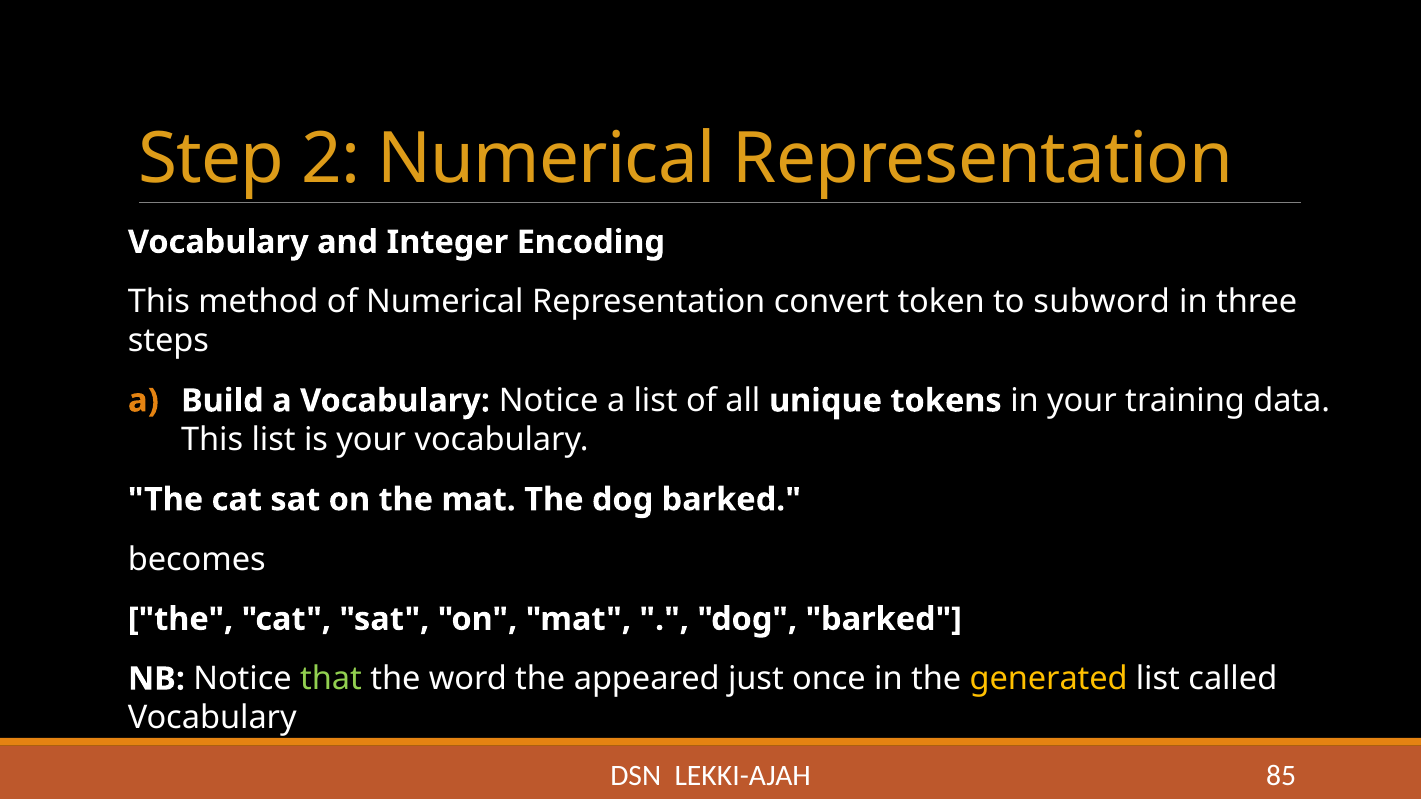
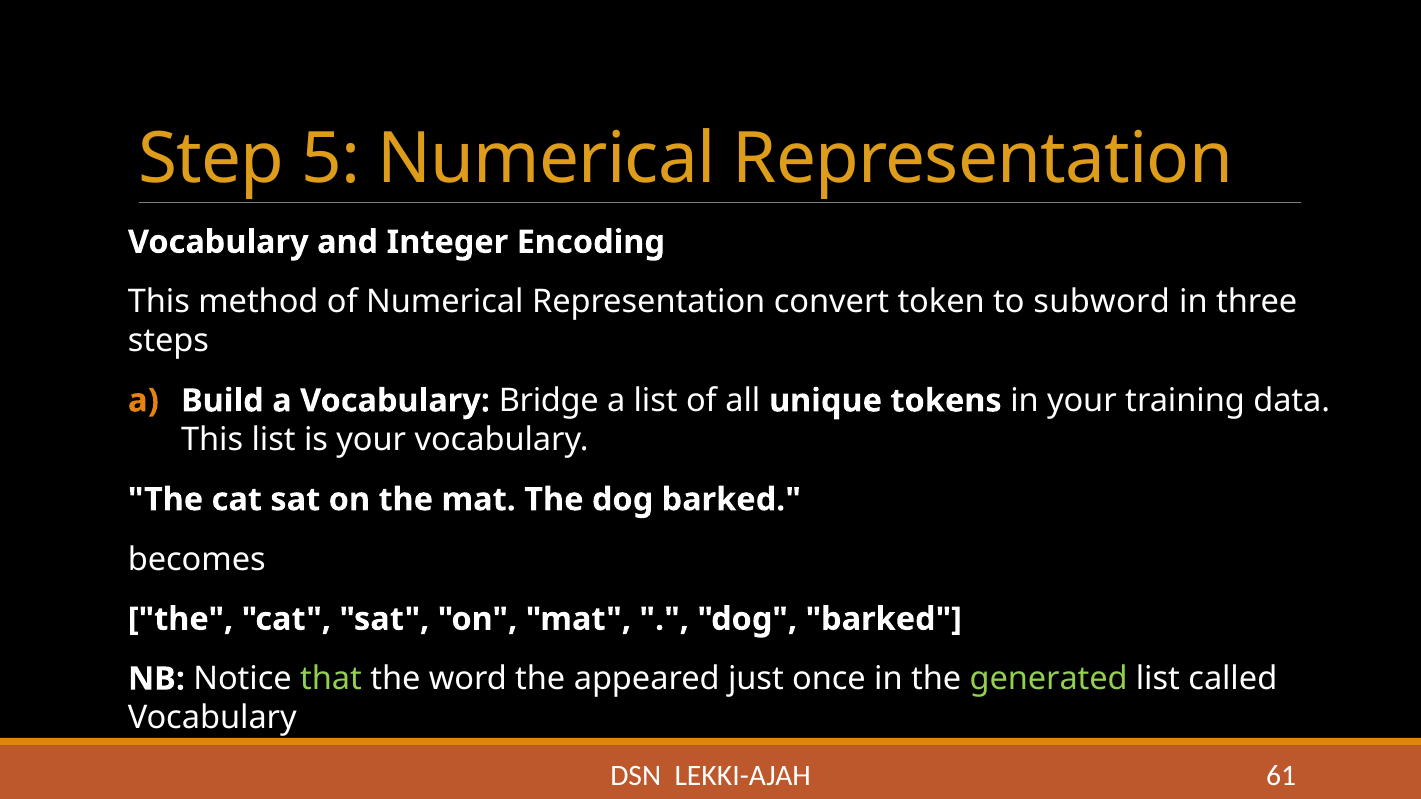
2: 2 -> 5
Vocabulary Notice: Notice -> Bridge
generated colour: yellow -> light green
85: 85 -> 61
